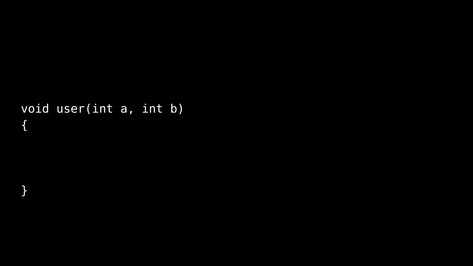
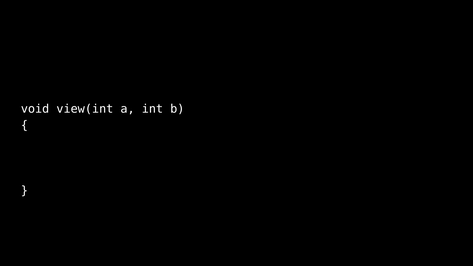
user(int: user(int -> view(int
